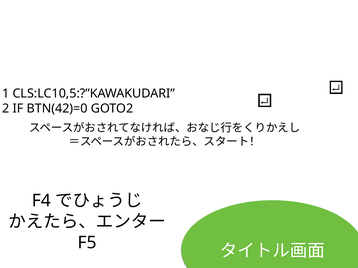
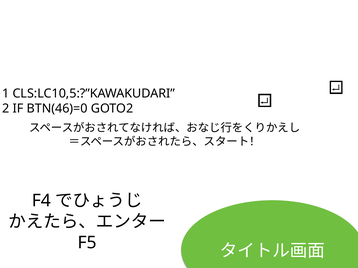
BTN(42)=0: BTN(42)=0 -> BTN(46)=0
